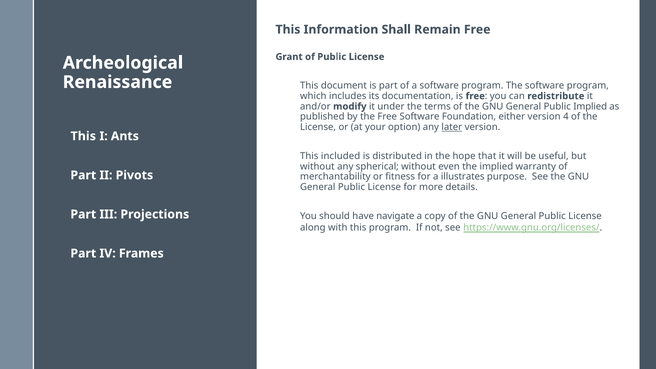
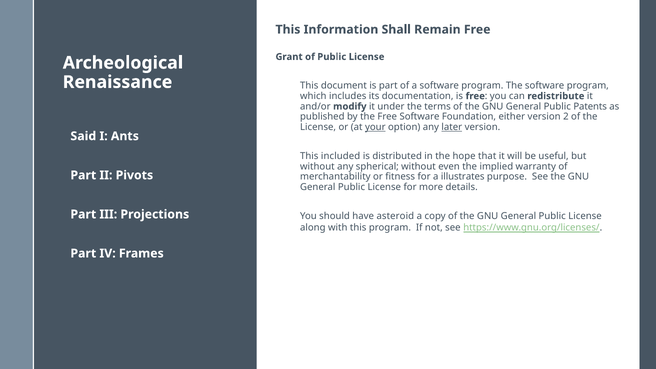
Public Implied: Implied -> Patents
4: 4 -> 2
your underline: none -> present
This at (83, 136): This -> Said
navigate: navigate -> asteroid
